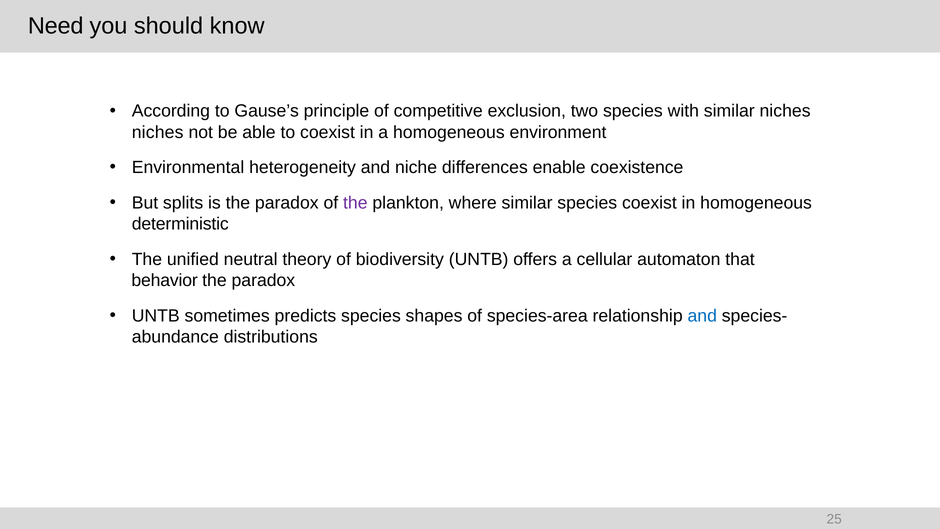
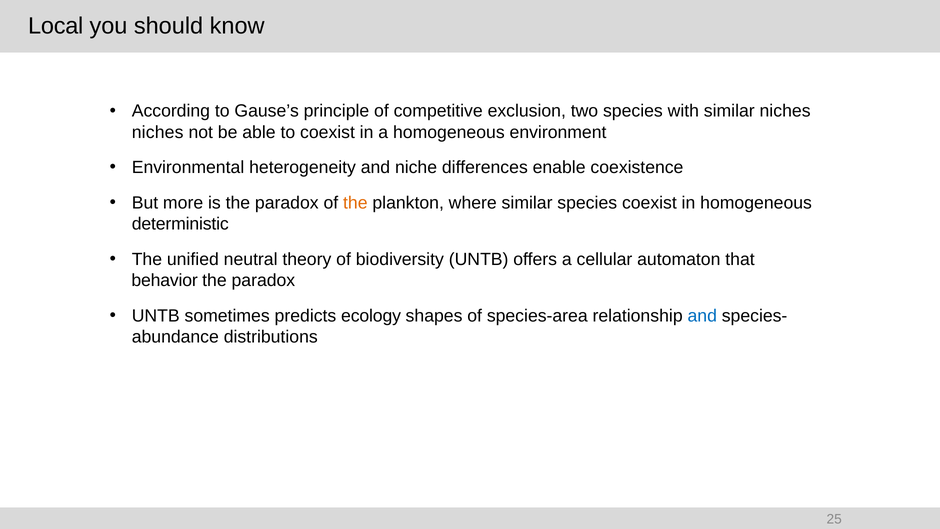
Need: Need -> Local
splits: splits -> more
the at (355, 203) colour: purple -> orange
predicts species: species -> ecology
